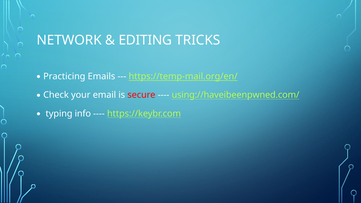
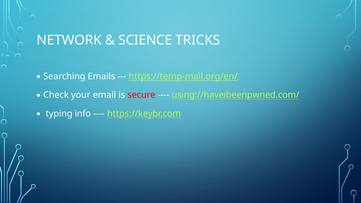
EDITING: EDITING -> SCIENCE
Practicing: Practicing -> Searching
